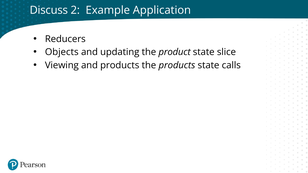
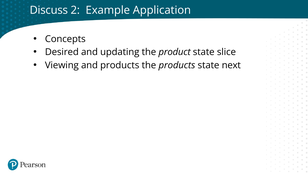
Reducers: Reducers -> Concepts
Objects: Objects -> Desired
calls: calls -> next
